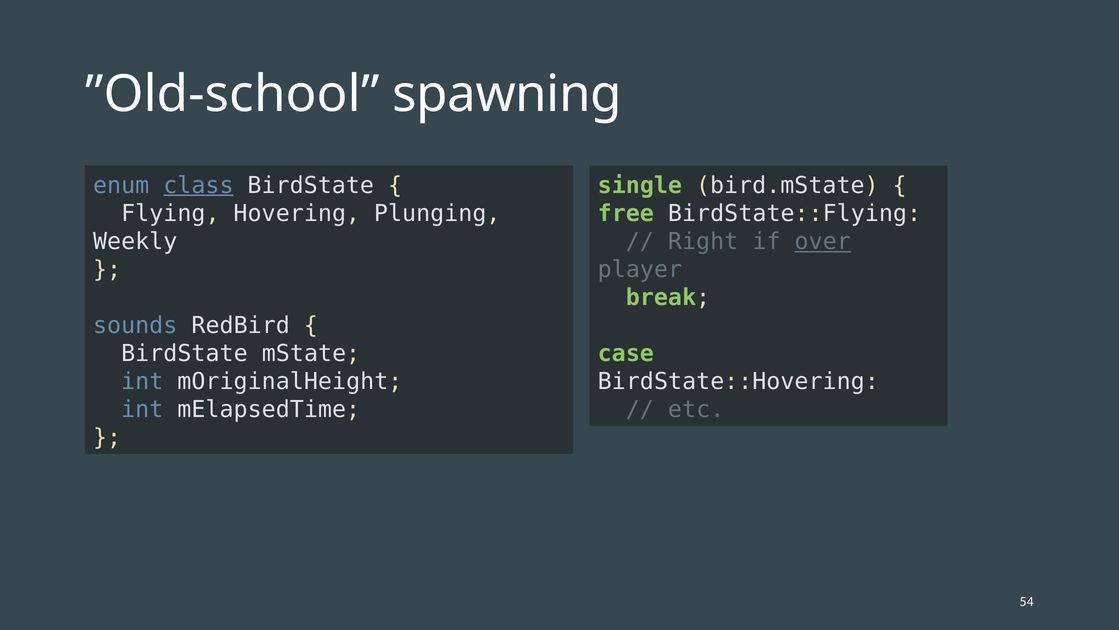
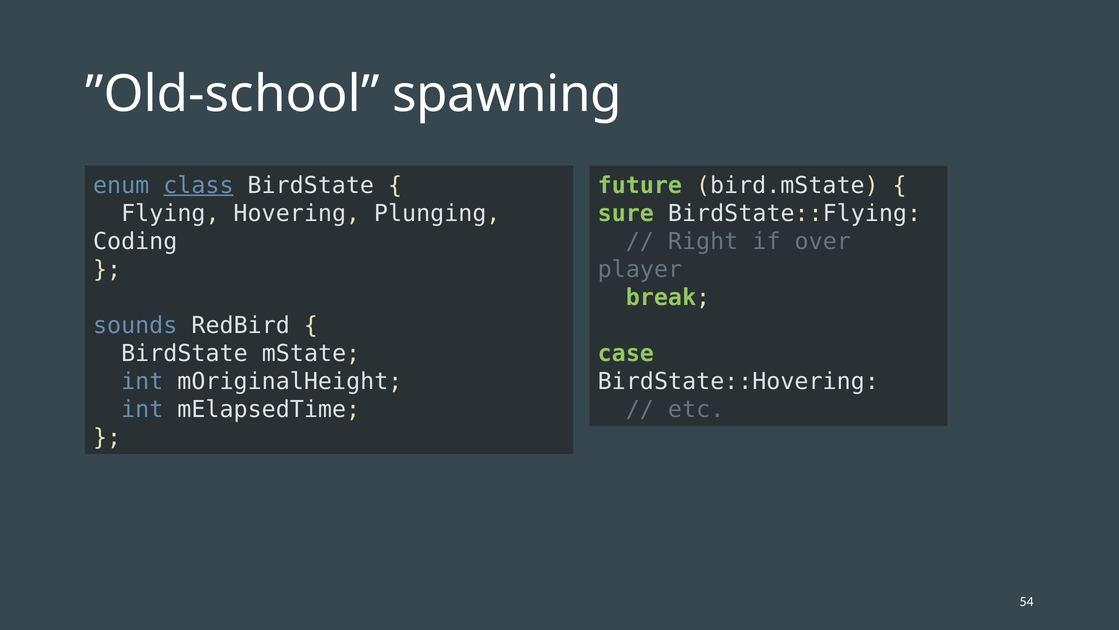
single: single -> future
free: free -> sure
Weekly: Weekly -> Coding
over underline: present -> none
